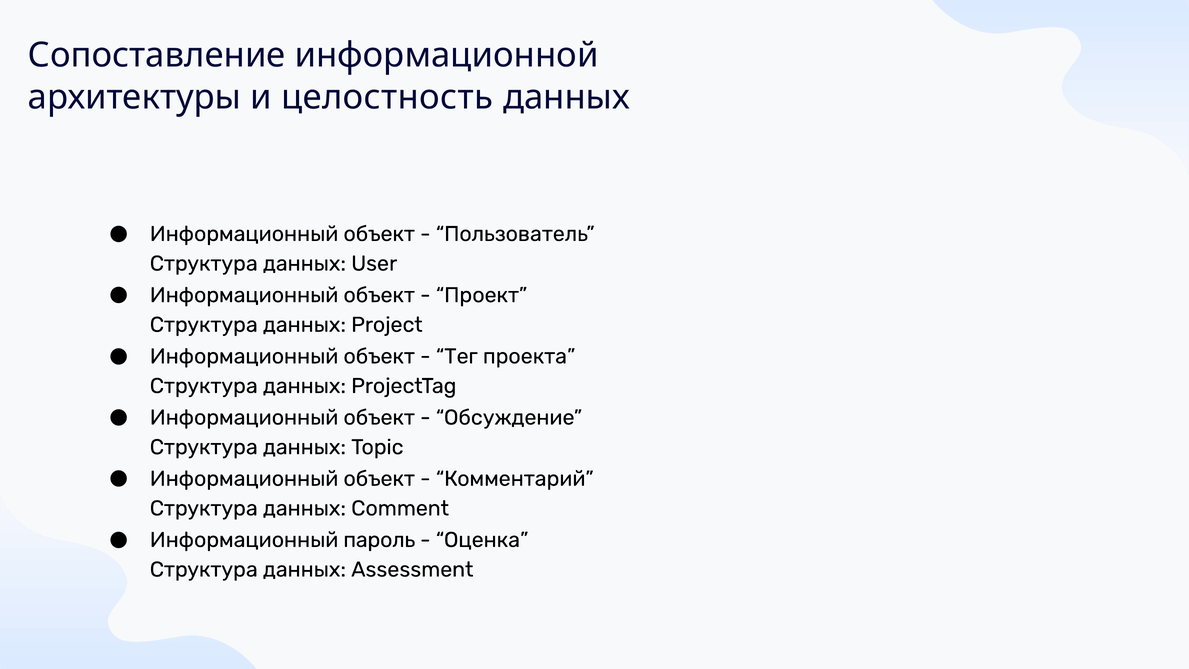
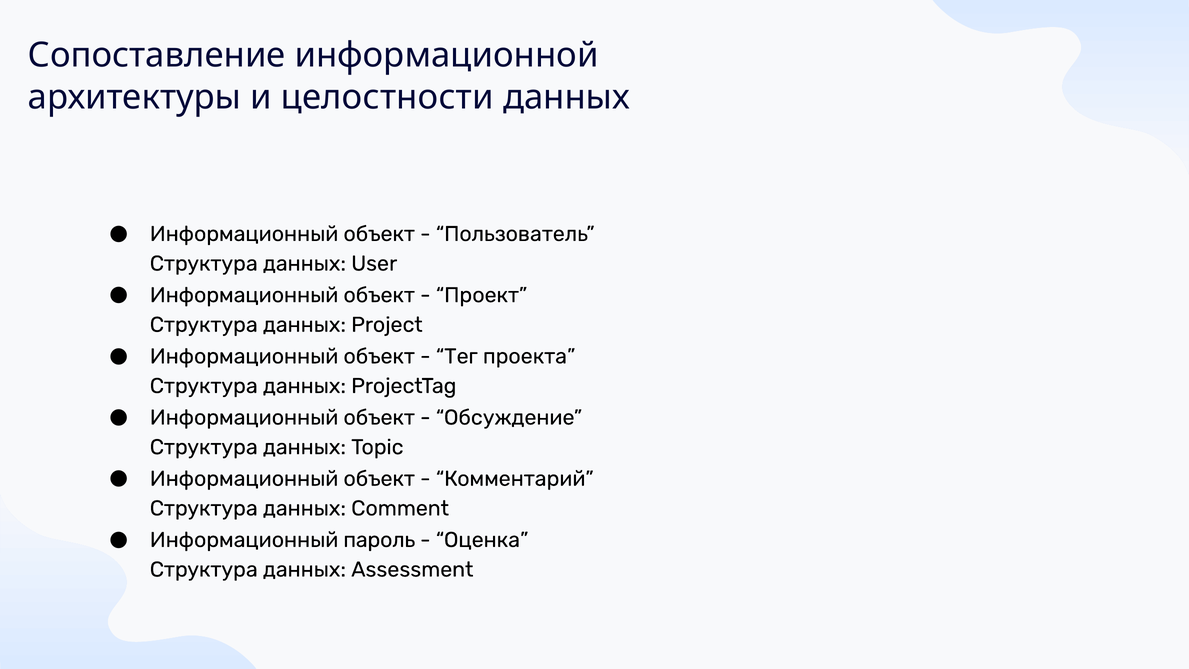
целостность: целостность -> целостности
